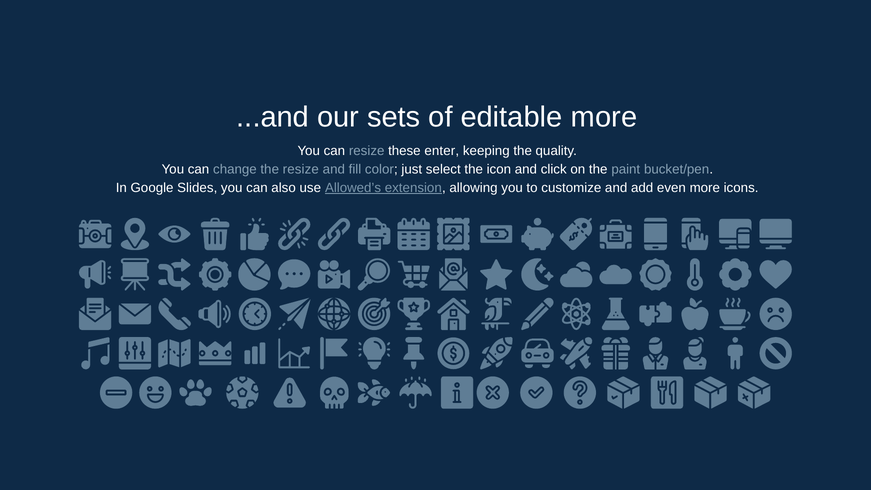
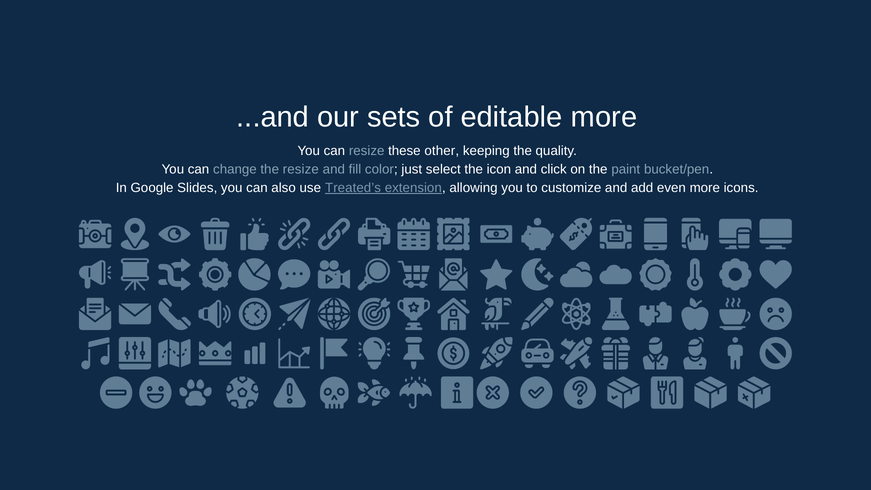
enter: enter -> other
Allowed’s: Allowed’s -> Treated’s
